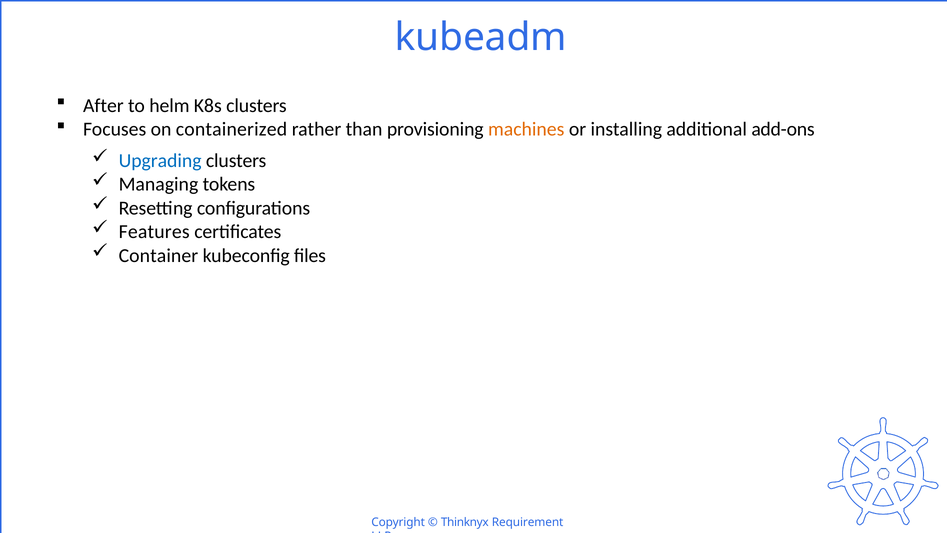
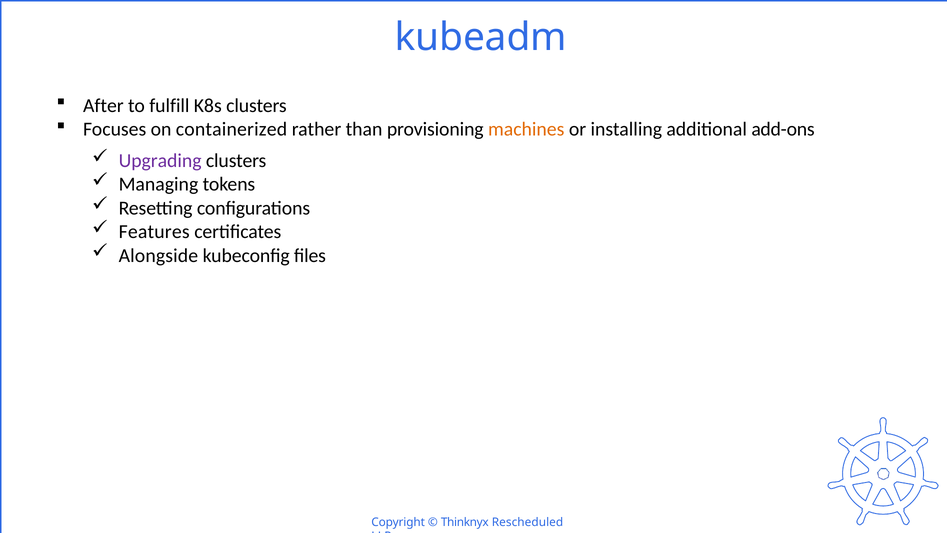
helm: helm -> fulfill
Upgrading colour: blue -> purple
Container: Container -> Alongside
Requirement: Requirement -> Rescheduled
